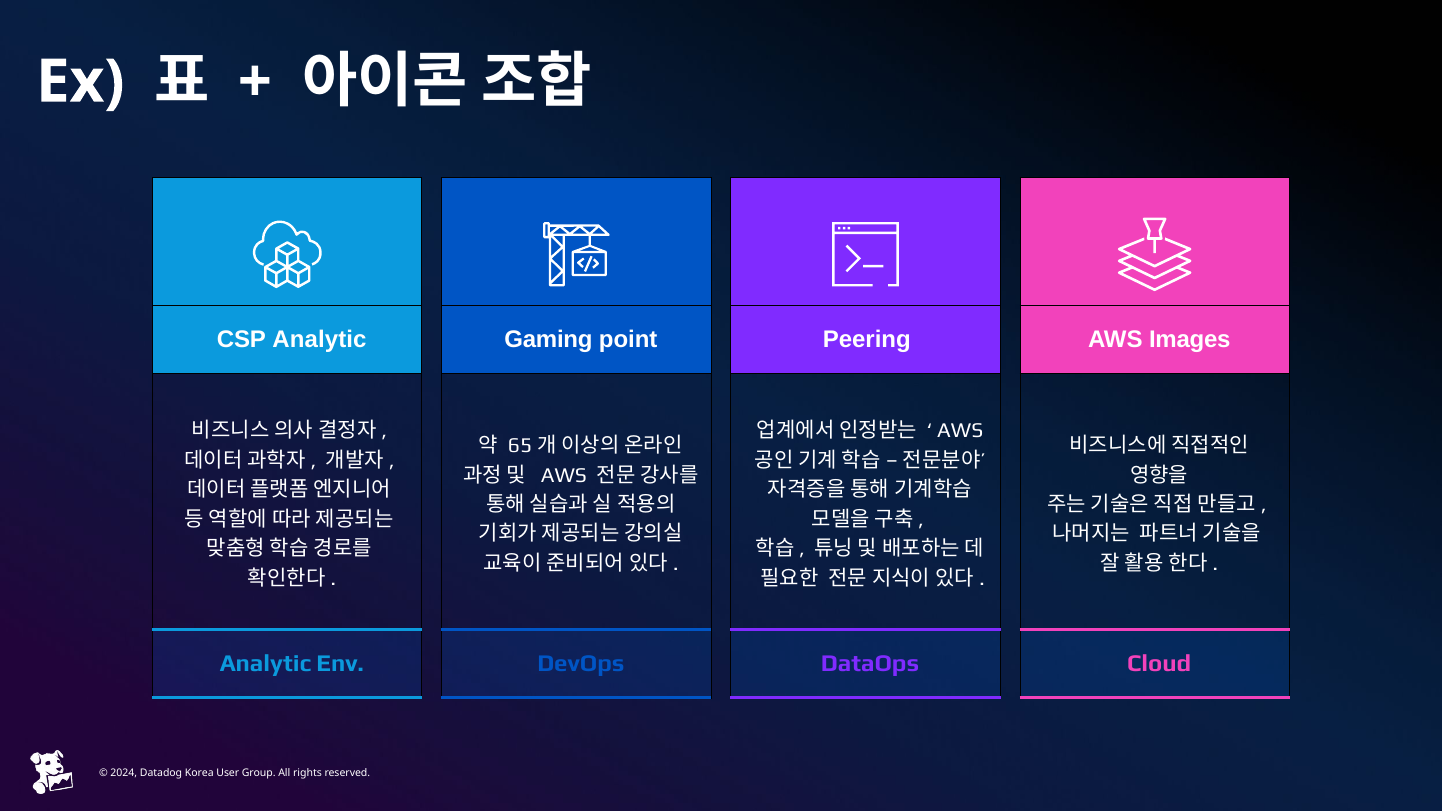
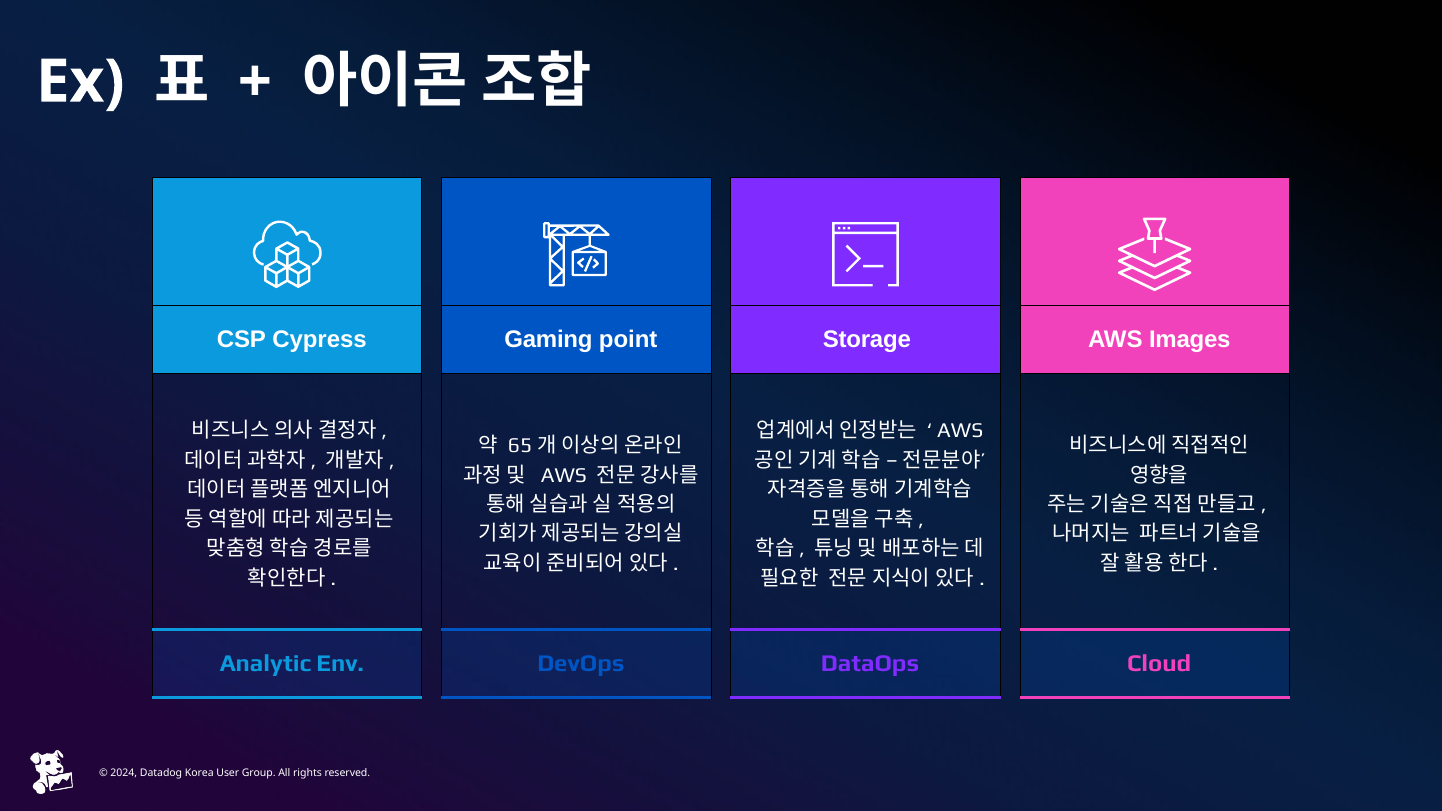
CSP Analytic: Analytic -> Cypress
Peering: Peering -> Storage
